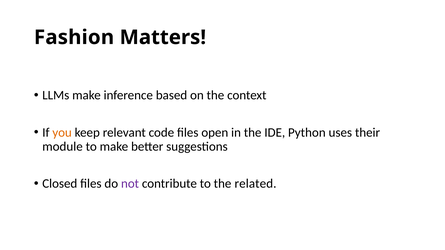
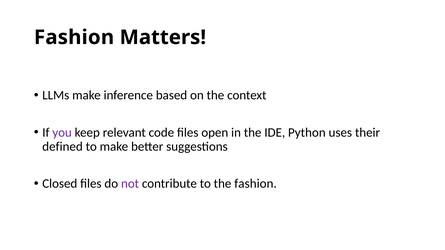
you colour: orange -> purple
module: module -> defined
the related: related -> fashion
